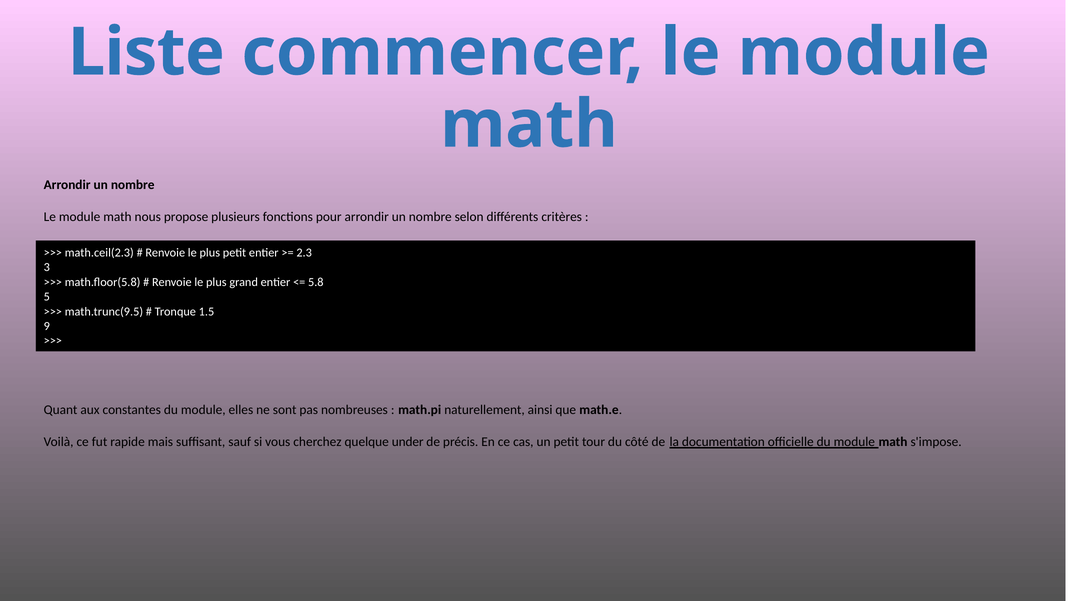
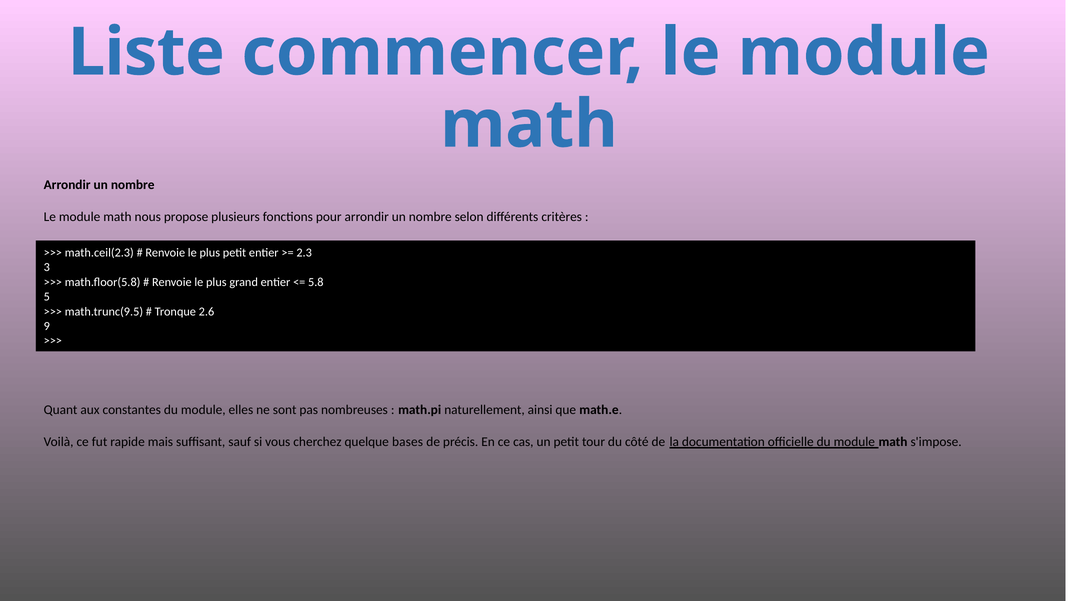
1.5: 1.5 -> 2.6
under: under -> bases
